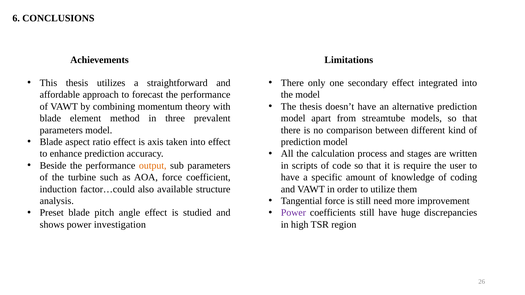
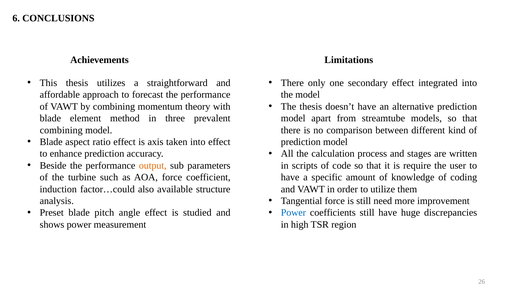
parameters at (61, 130): parameters -> combining
Power at (293, 213) colour: purple -> blue
investigation: investigation -> measurement
